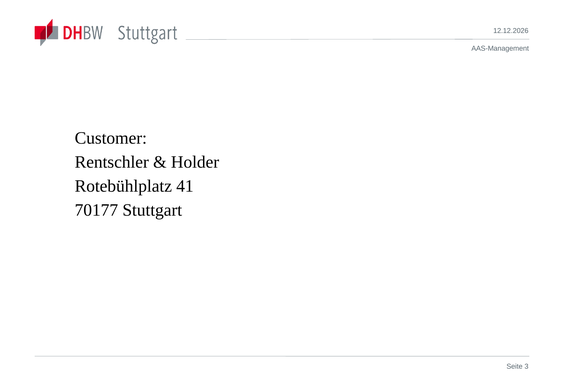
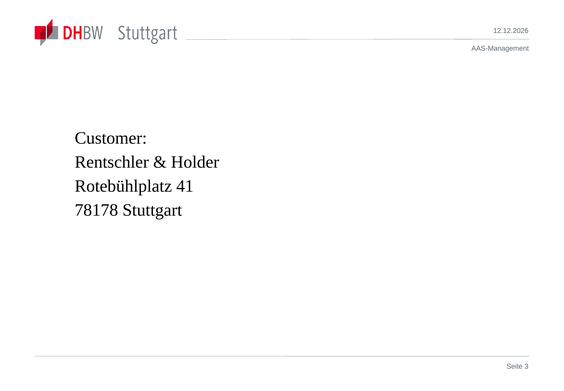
70177: 70177 -> 78178
